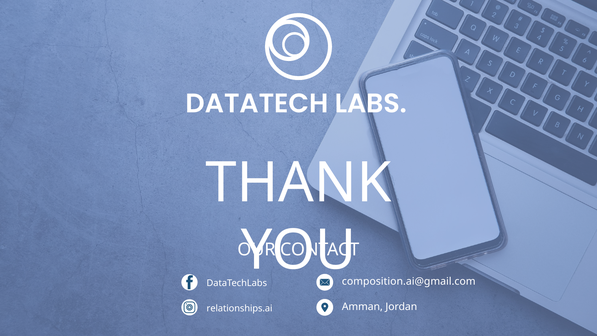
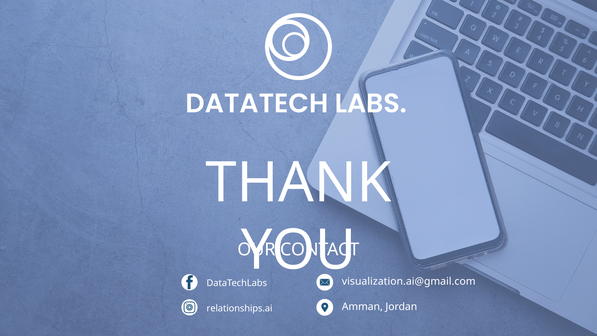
composition.ai@gmail.com: composition.ai@gmail.com -> visualization.ai@gmail.com
